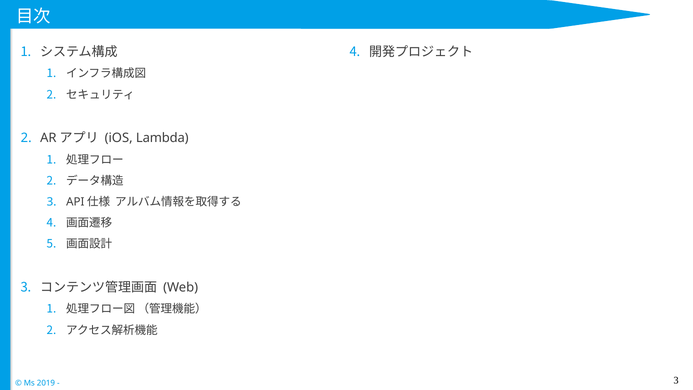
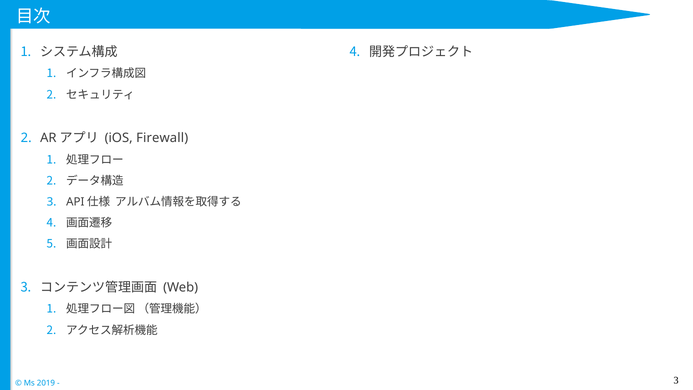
Lambda: Lambda -> Firewall
